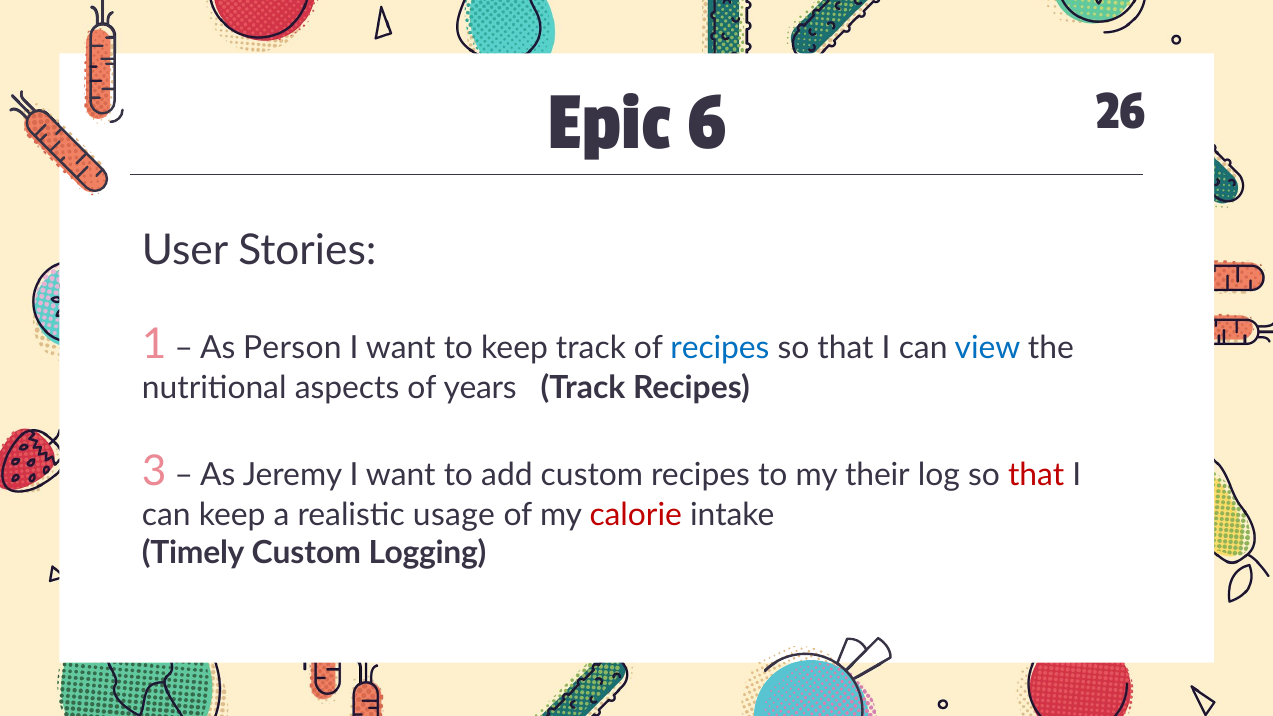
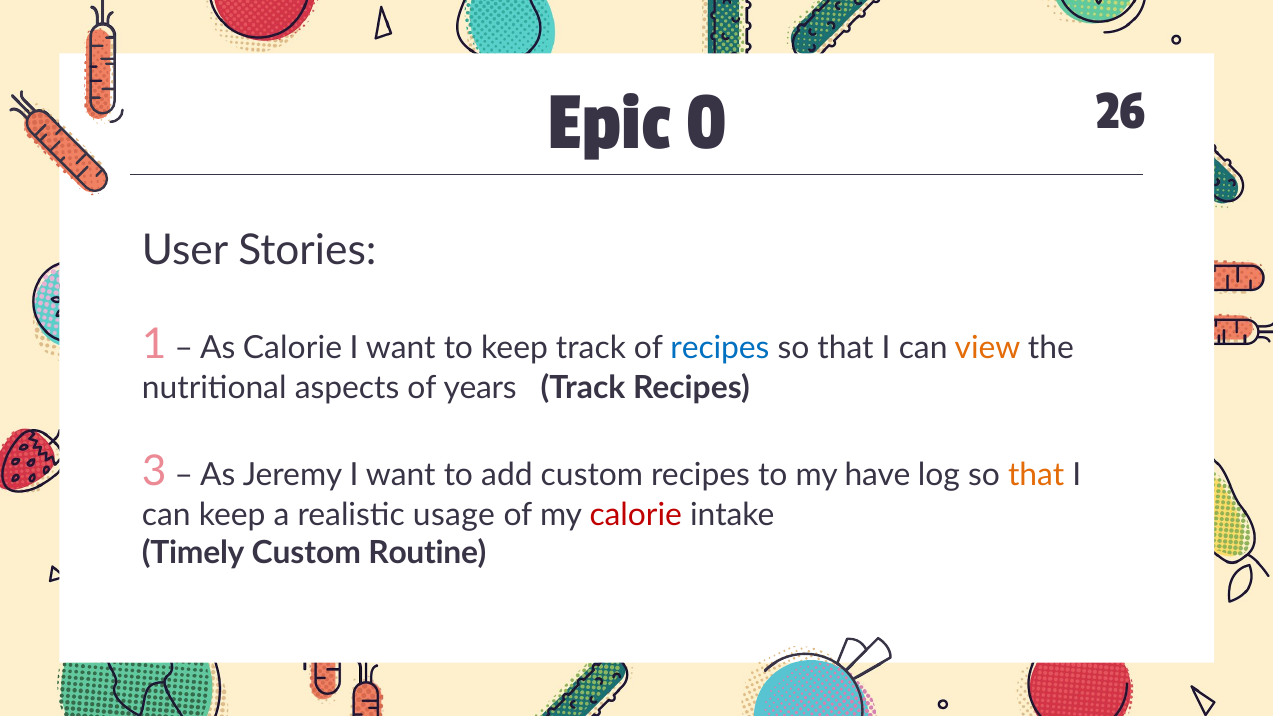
6: 6 -> 0
As Person: Person -> Calorie
view colour: blue -> orange
their: their -> have
that at (1036, 475) colour: red -> orange
Logging: Logging -> Routine
